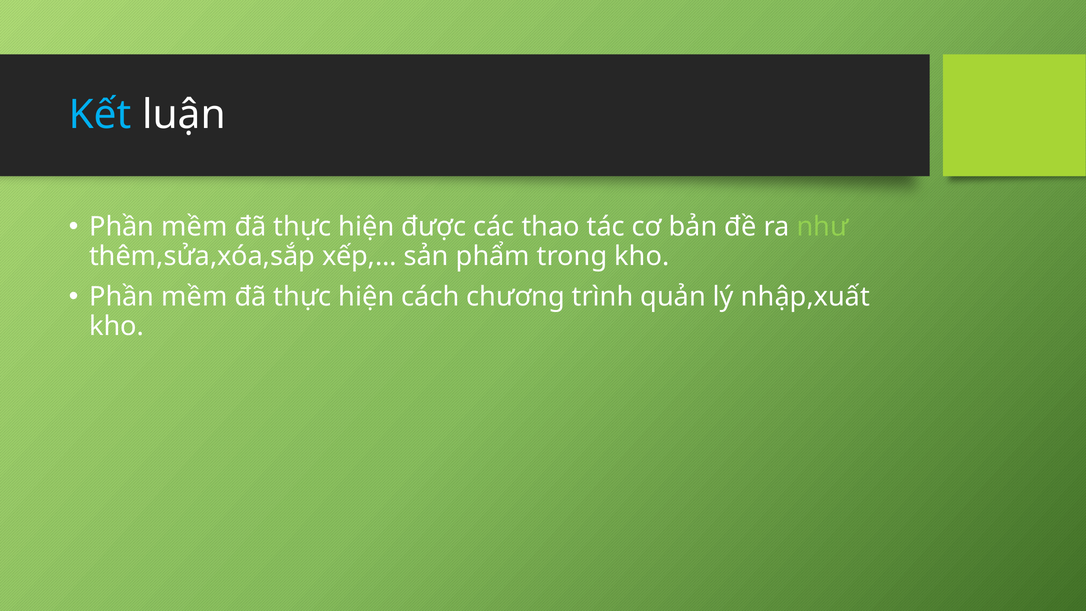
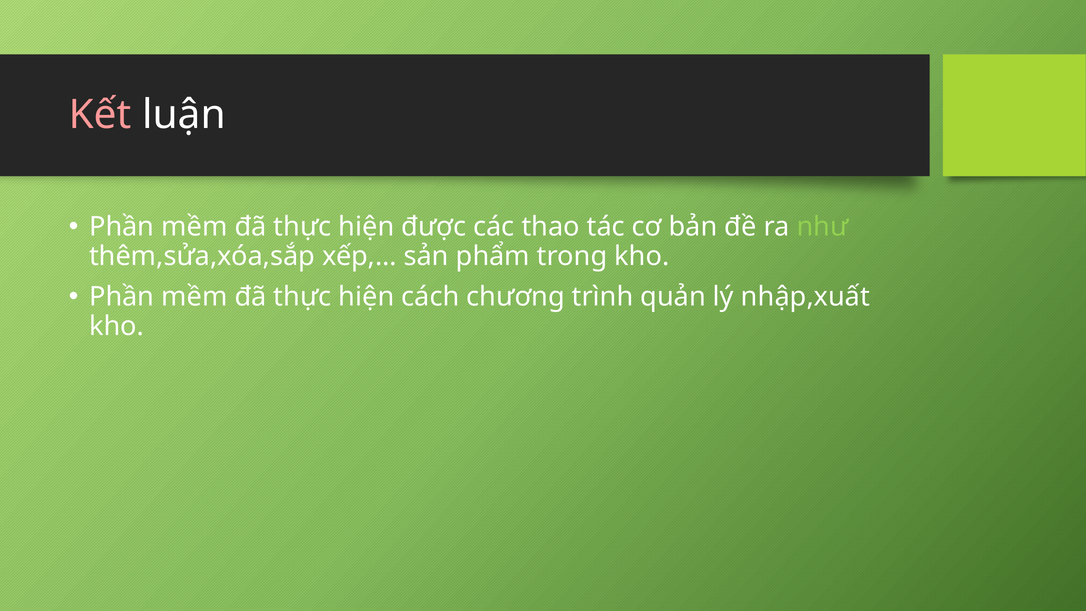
Kết colour: light blue -> pink
